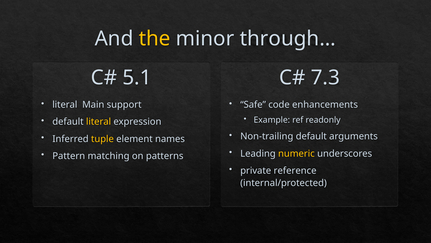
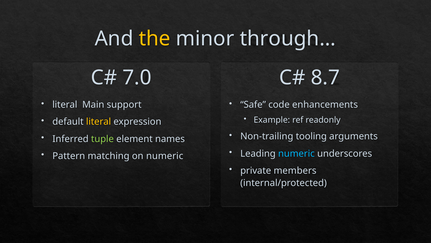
5.1: 5.1 -> 7.0
7.3: 7.3 -> 8.7
Non-trailing default: default -> tooling
tuple colour: yellow -> light green
numeric at (296, 153) colour: yellow -> light blue
on patterns: patterns -> numeric
reference: reference -> members
